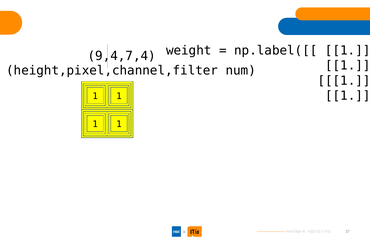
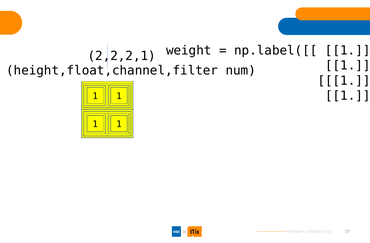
9,4,7,4: 9,4,7,4 -> 2,2,2,1
height,pixel,channel,filter: height,pixel,channel,filter -> height,float,channel,filter
